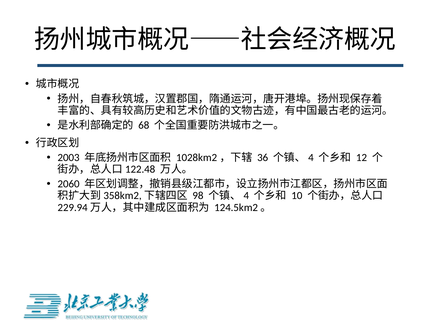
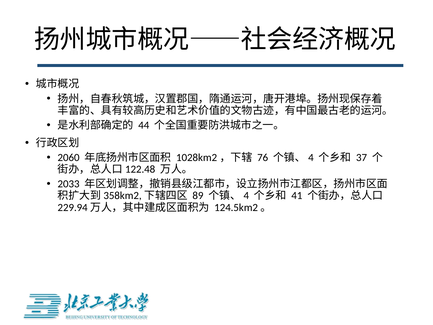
68: 68 -> 44
2003: 2003 -> 2060
36: 36 -> 76
12: 12 -> 37
2060: 2060 -> 2033
98: 98 -> 89
10: 10 -> 41
